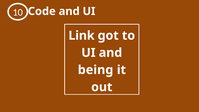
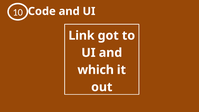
being: being -> which
